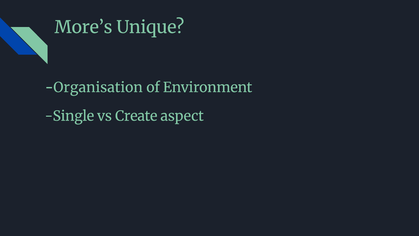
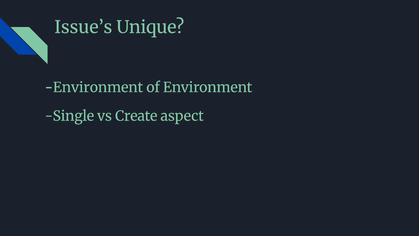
More’s: More’s -> Issue’s
Organisation at (94, 87): Organisation -> Environment
